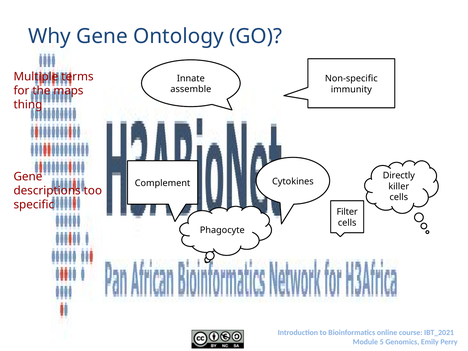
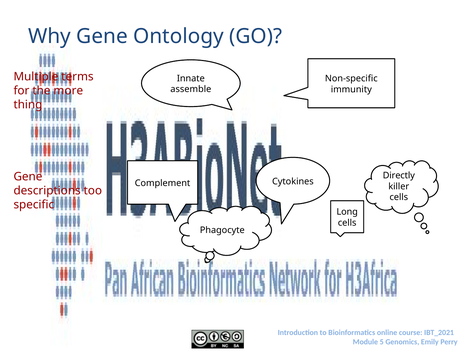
maps: maps -> more
Filter: Filter -> Long
